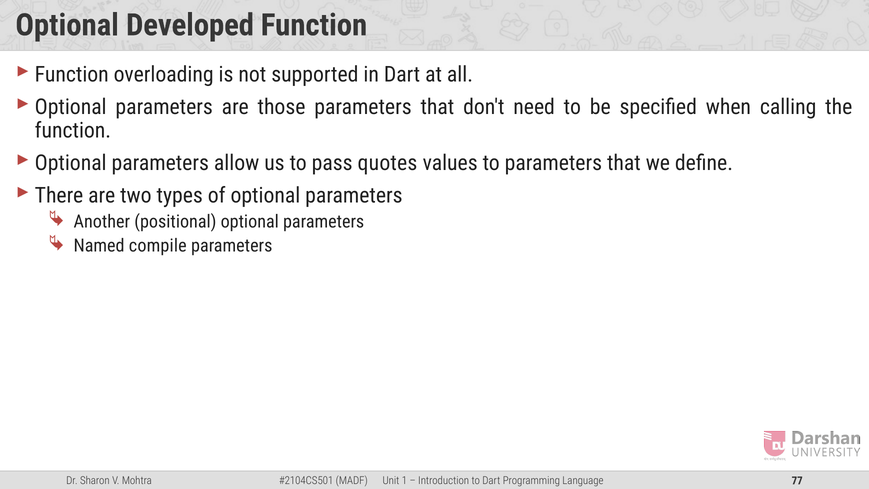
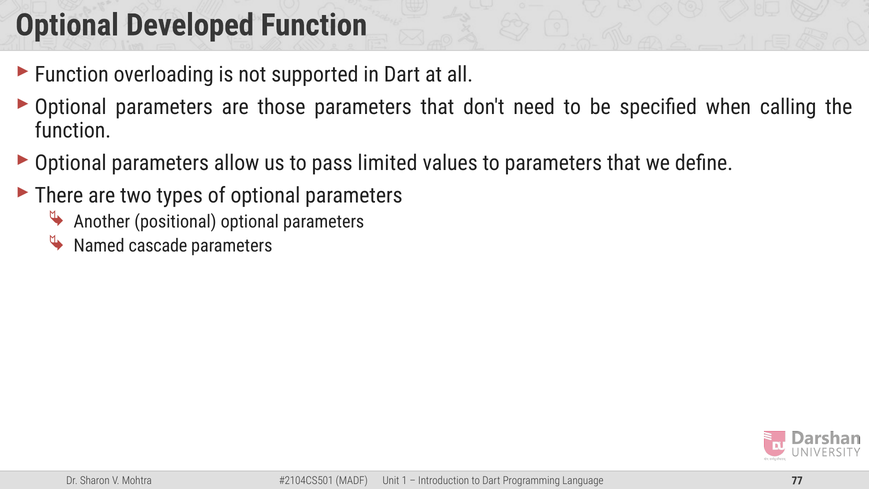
quotes: quotes -> limited
compile: compile -> cascade
